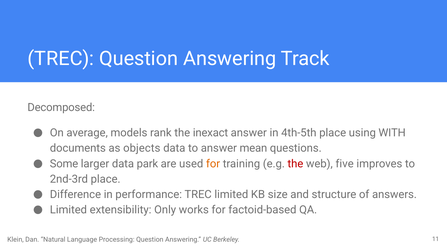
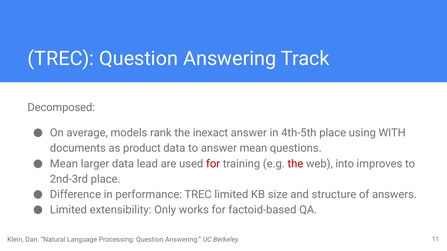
objects: objects -> product
Some at (64, 164): Some -> Mean
park: park -> lead
for at (213, 164) colour: orange -> red
five: five -> into
